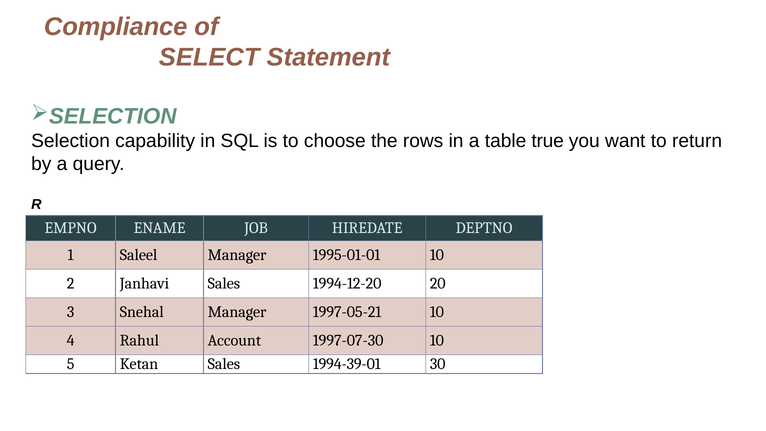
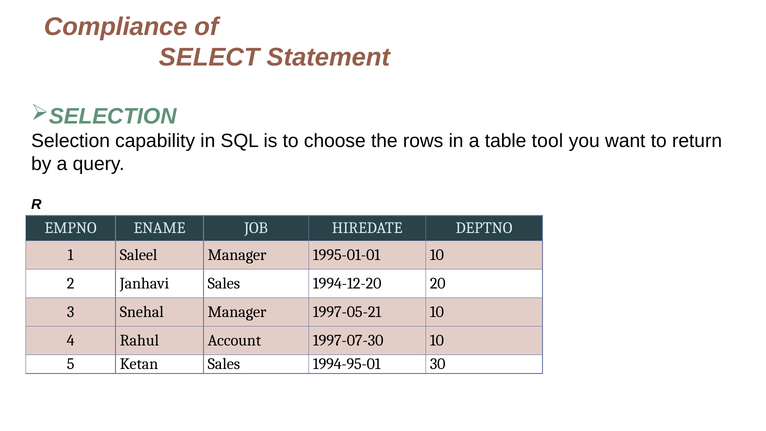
true: true -> tool
1994-39-01: 1994-39-01 -> 1994-95-01
